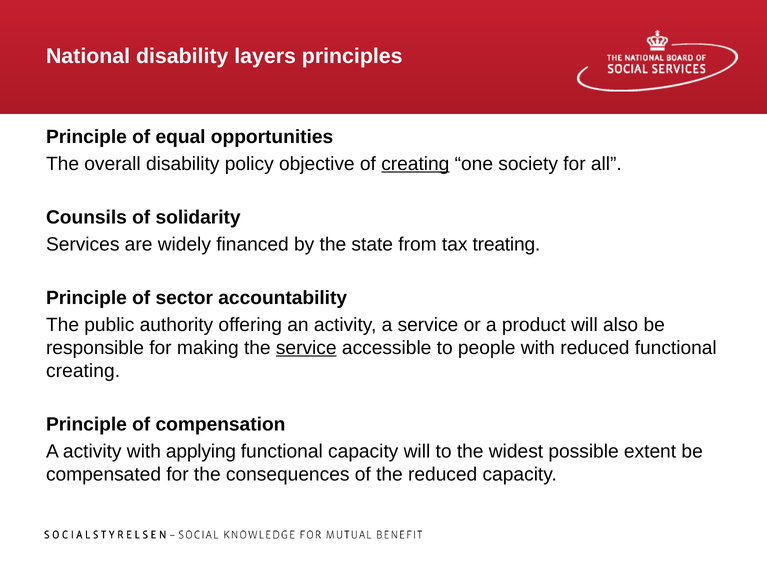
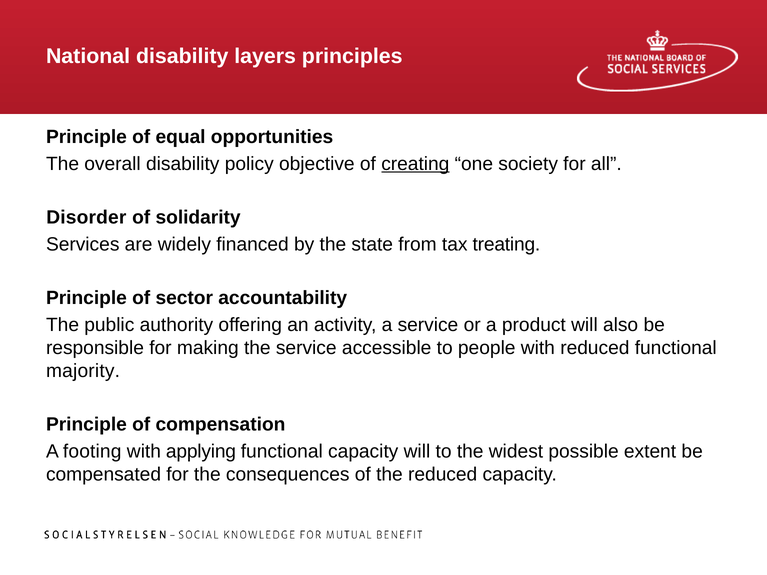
Counsils: Counsils -> Disorder
service at (306, 348) underline: present -> none
creating at (83, 371): creating -> majority
A activity: activity -> footing
